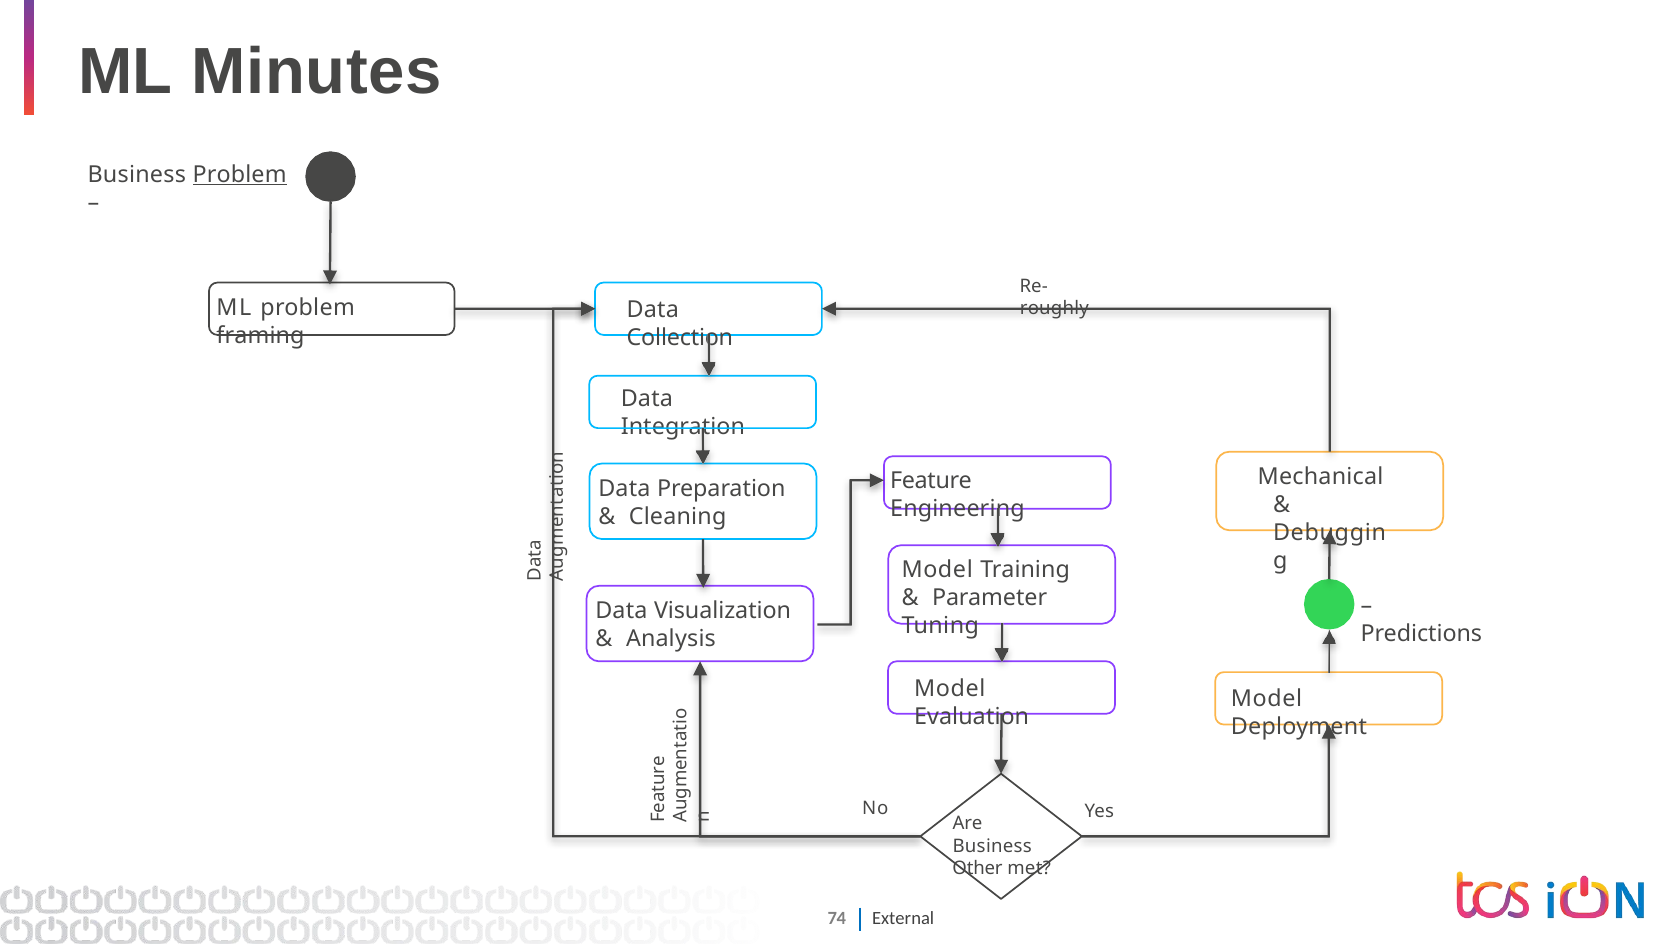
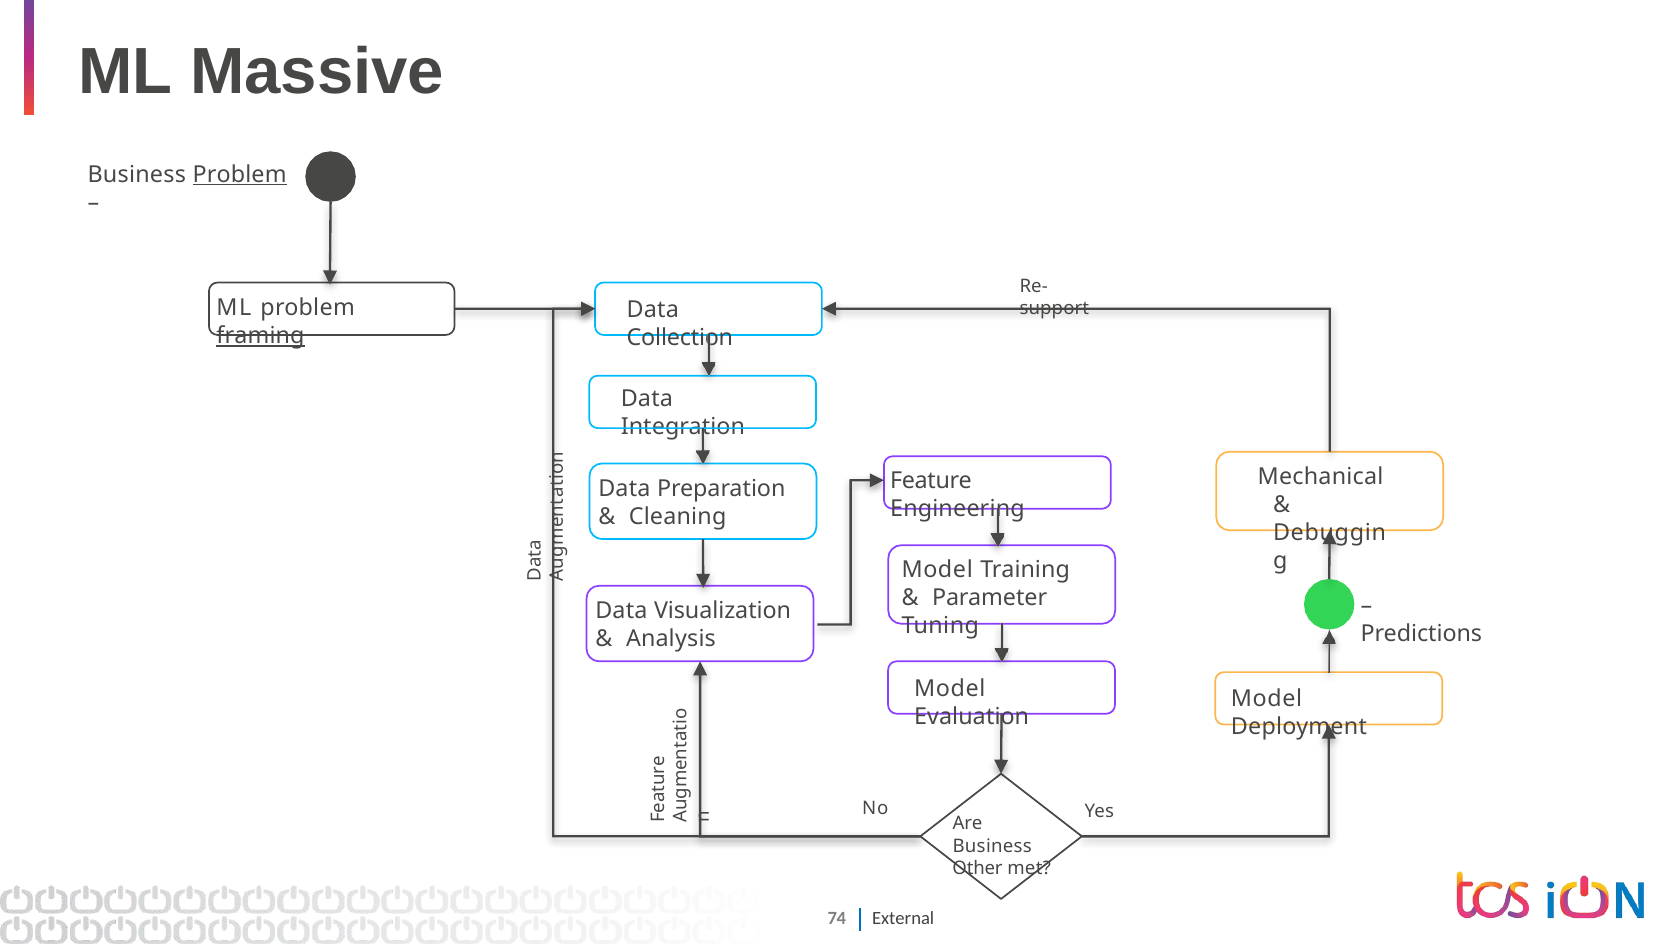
Minutes: Minutes -> Massive
roughly: roughly -> support
framing underline: none -> present
